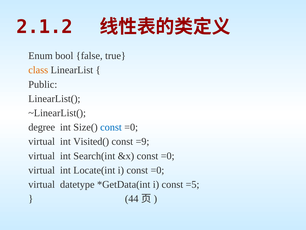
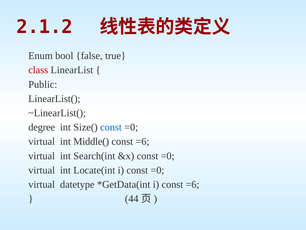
class colour: orange -> red
Visited(: Visited( -> Middle(
=9 at (142, 141): =9 -> =6
i const =5: =5 -> =6
